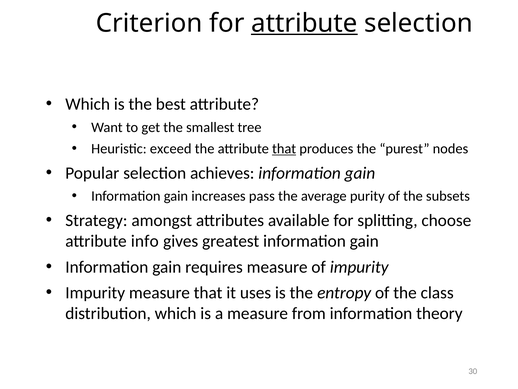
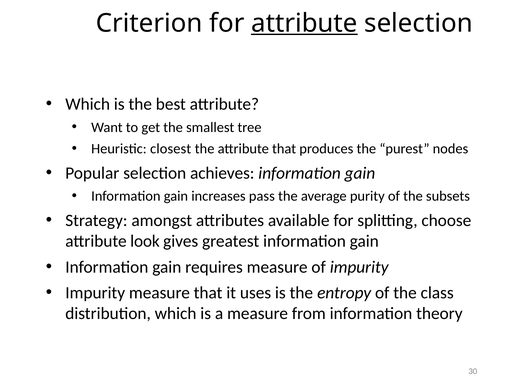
exceed: exceed -> closest
that at (284, 149) underline: present -> none
info: info -> look
